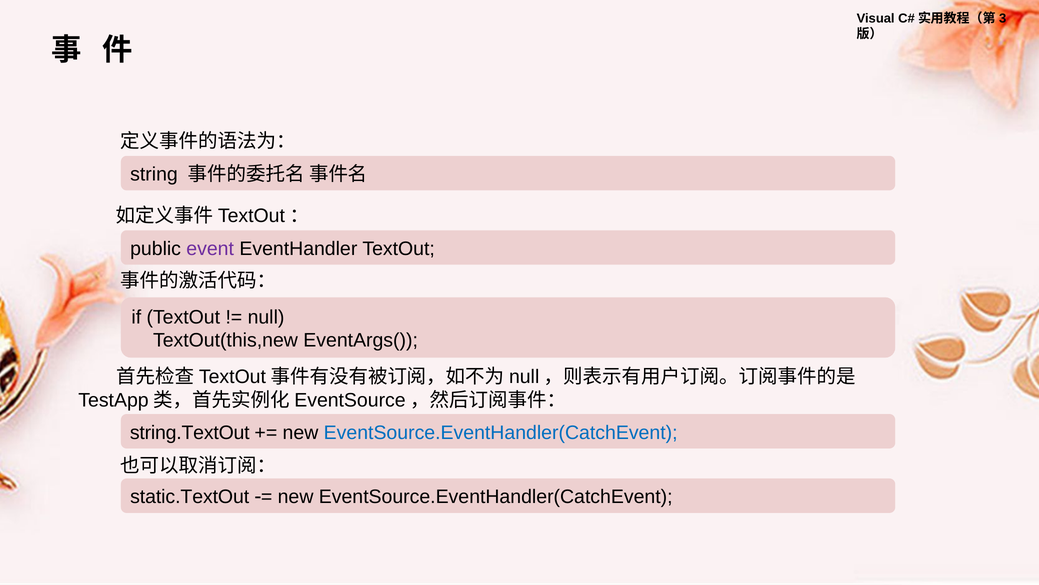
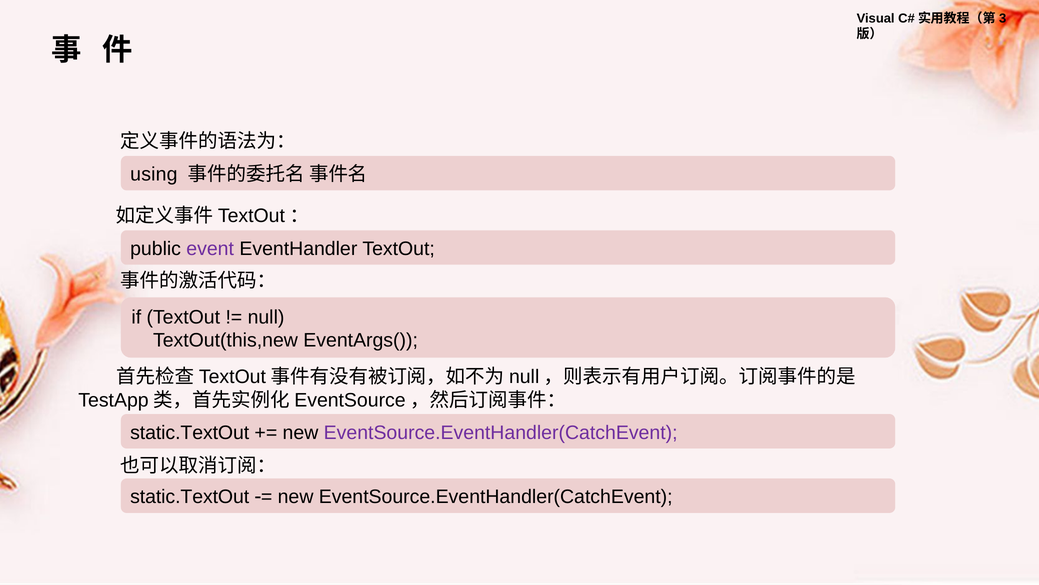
string: string -> using
string.TextOut at (190, 432): string.TextOut -> static.TextOut
EventSource.EventHandler(CatchEvent at (501, 432) colour: blue -> purple
